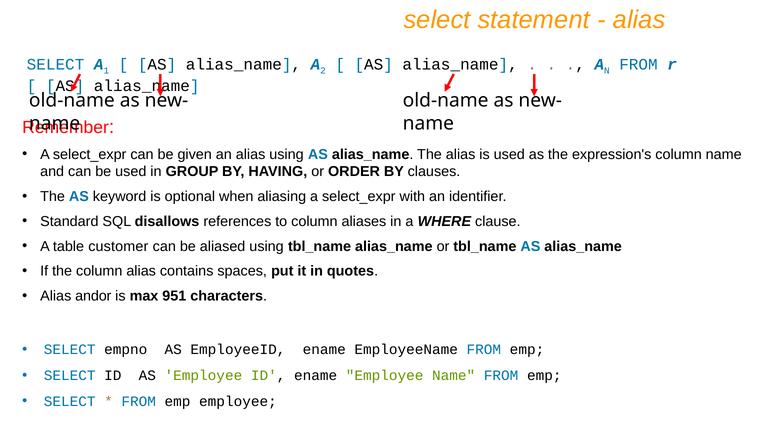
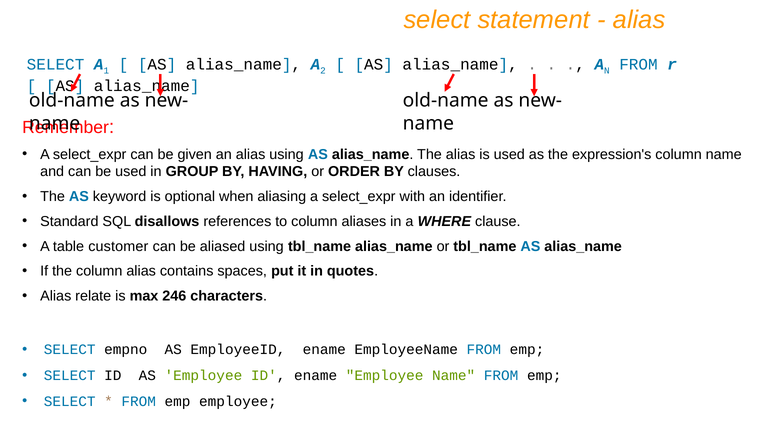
andor: andor -> relate
951: 951 -> 246
